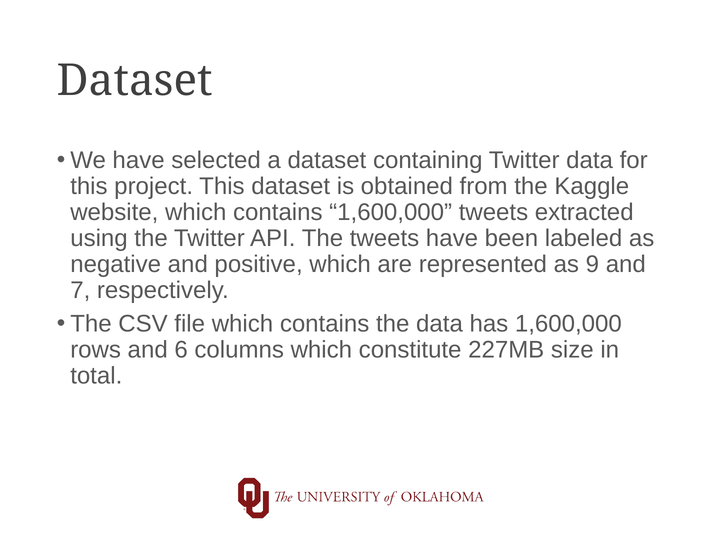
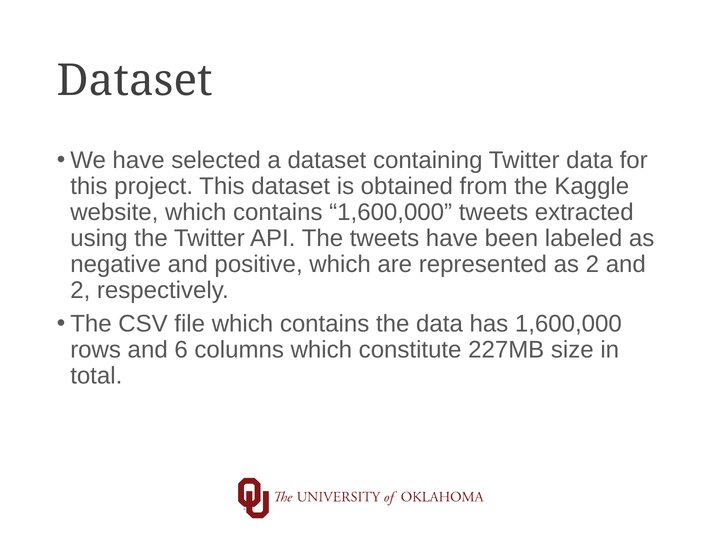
as 9: 9 -> 2
7 at (80, 290): 7 -> 2
